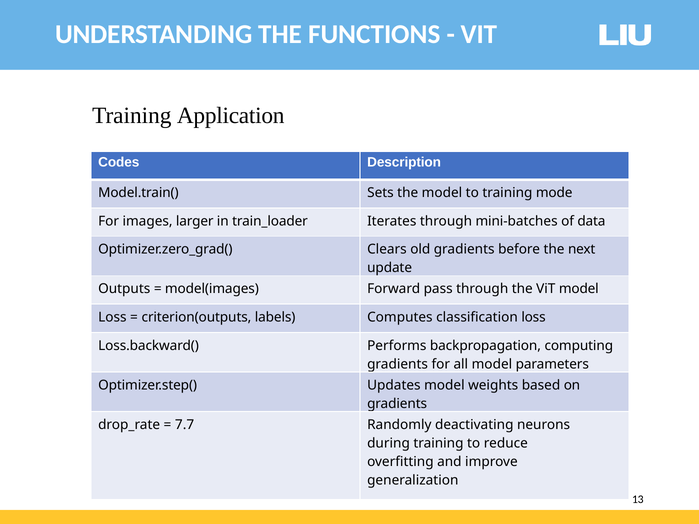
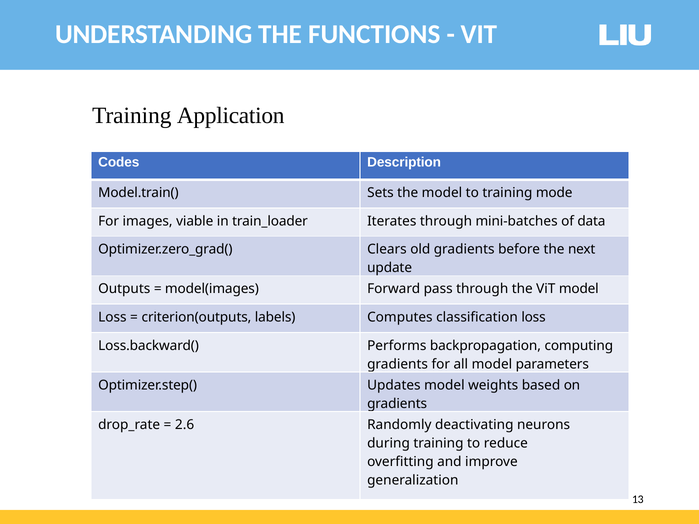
larger: larger -> viable
7.7: 7.7 -> 2.6
